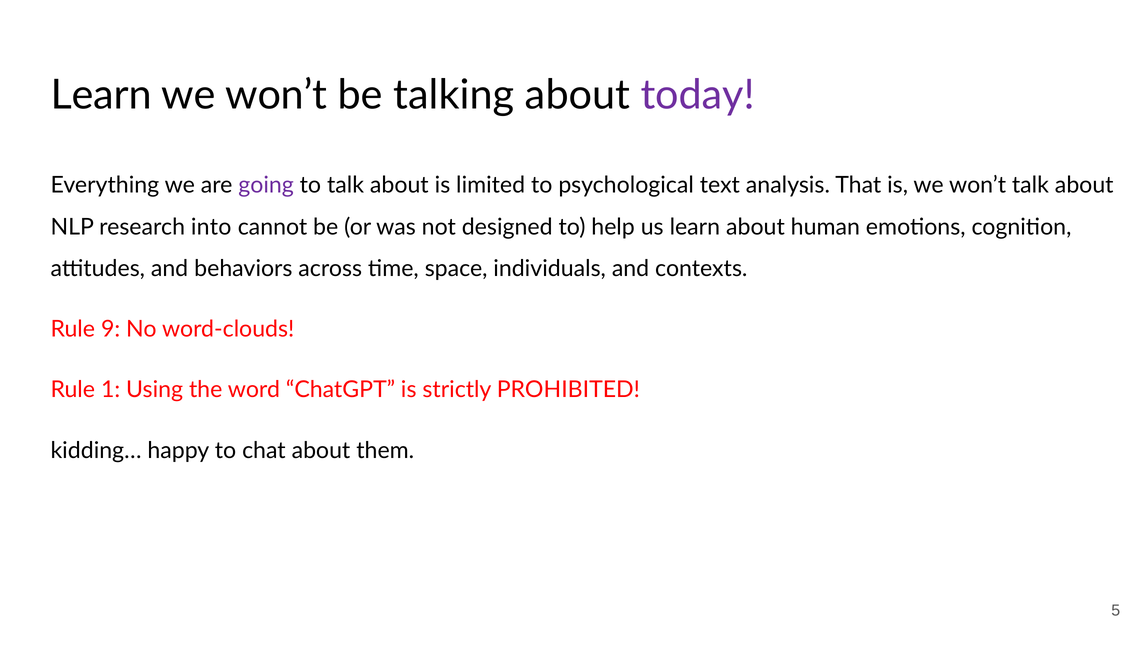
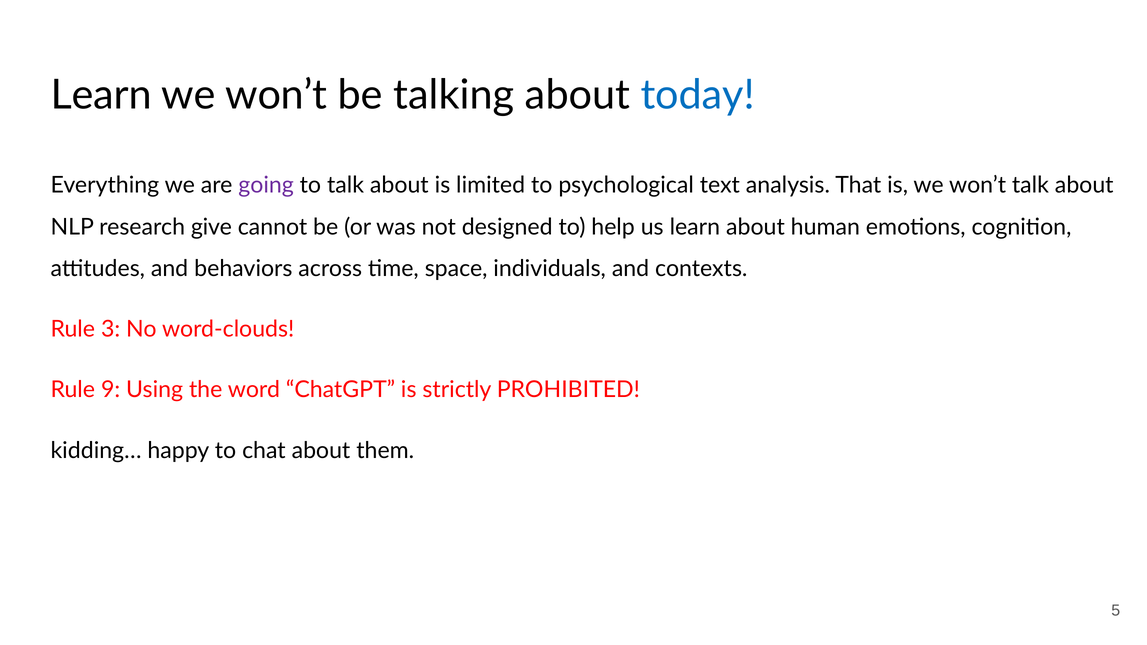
today colour: purple -> blue
into: into -> give
9: 9 -> 3
1: 1 -> 9
